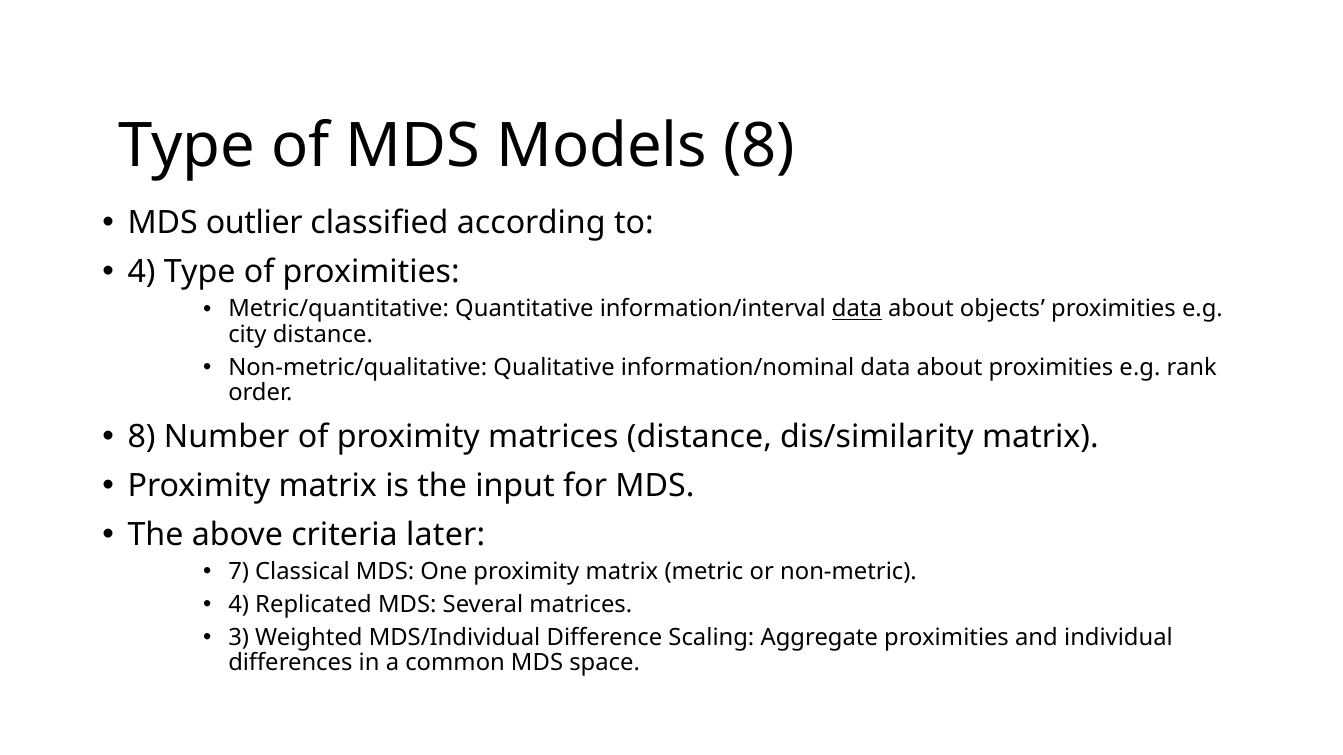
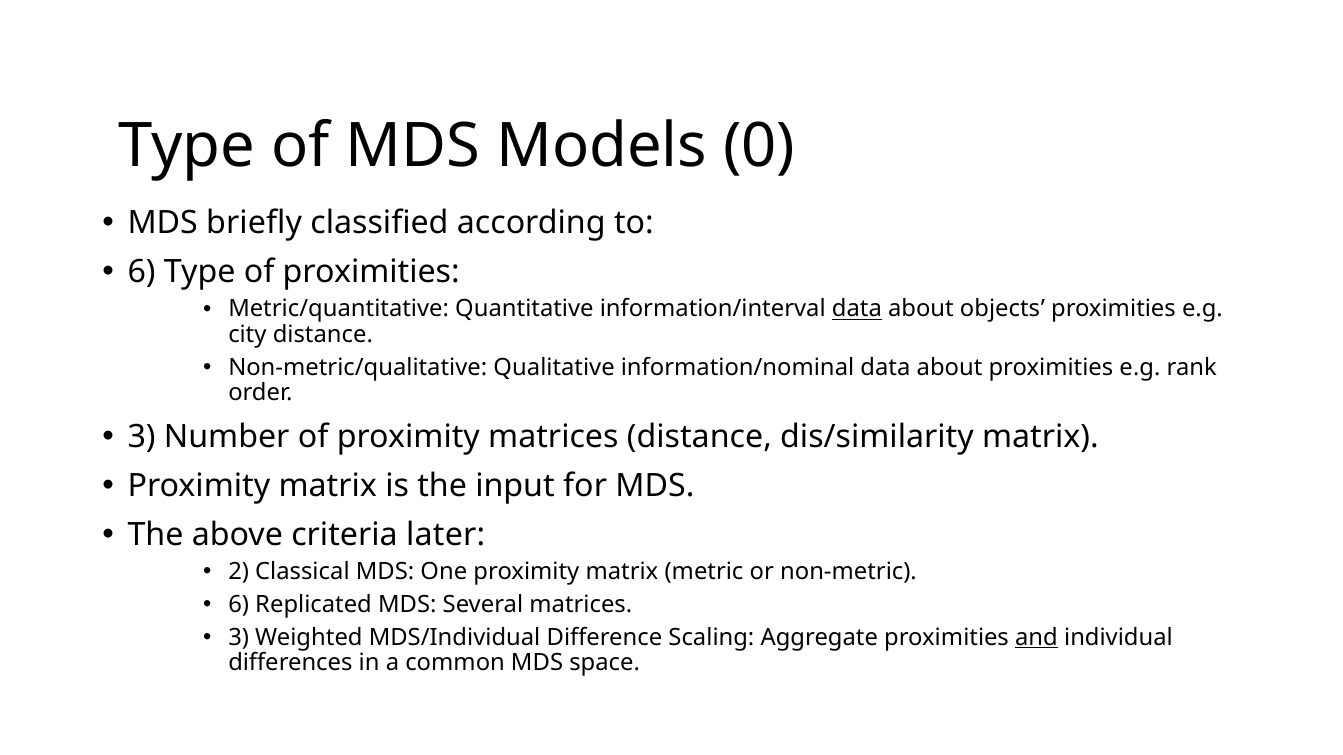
Models 8: 8 -> 0
outlier: outlier -> briefly
4 at (142, 272): 4 -> 6
8 at (142, 438): 8 -> 3
7: 7 -> 2
4 at (239, 605): 4 -> 6
and underline: none -> present
